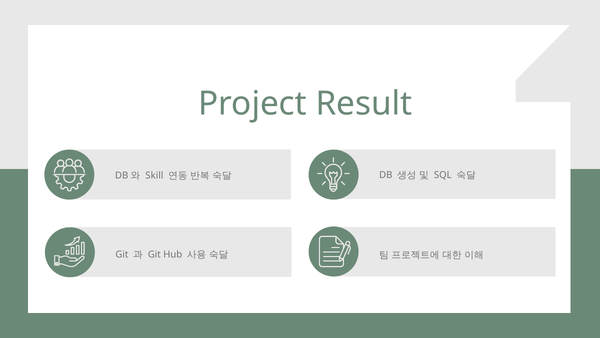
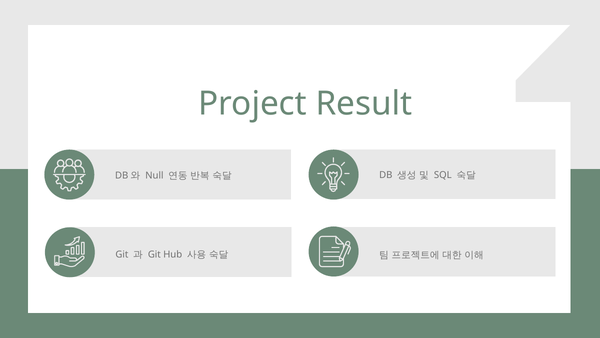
Skill: Skill -> Null
